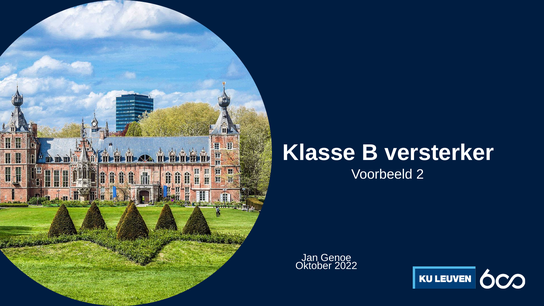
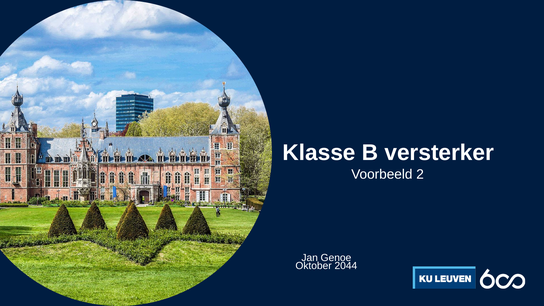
2022: 2022 -> 2044
